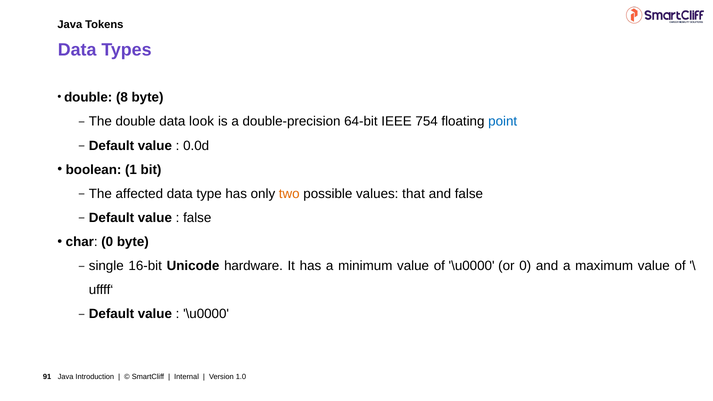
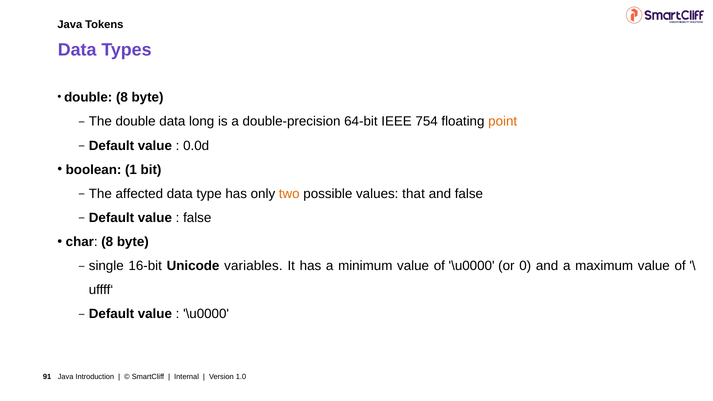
look: look -> long
point colour: blue -> orange
char 0: 0 -> 8
hardware: hardware -> variables
